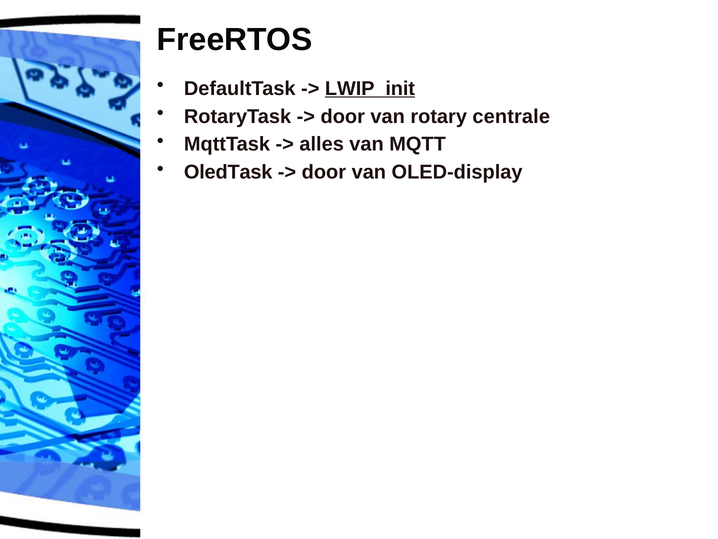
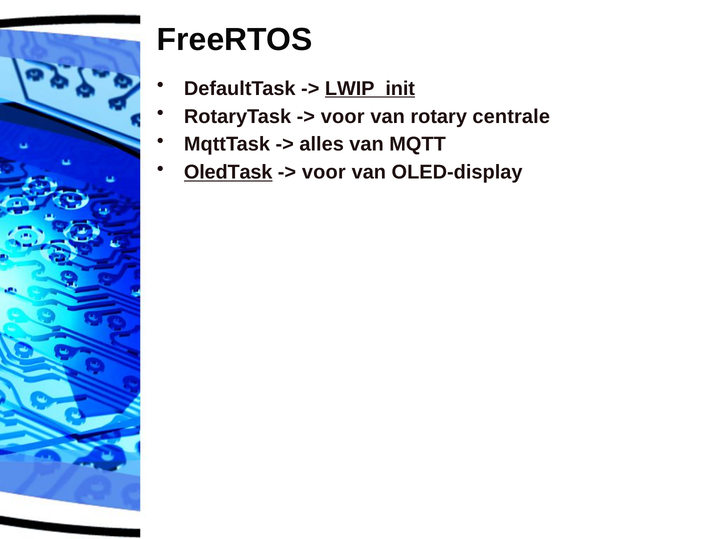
door at (343, 116): door -> voor
OledTask underline: none -> present
door at (324, 172): door -> voor
